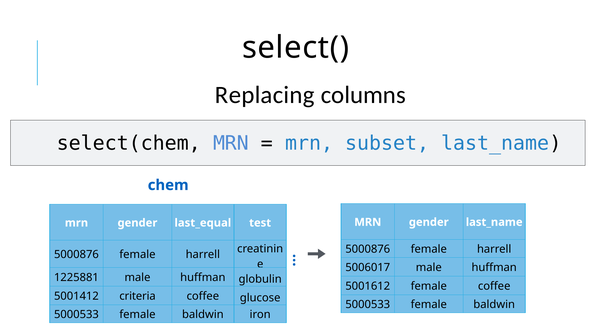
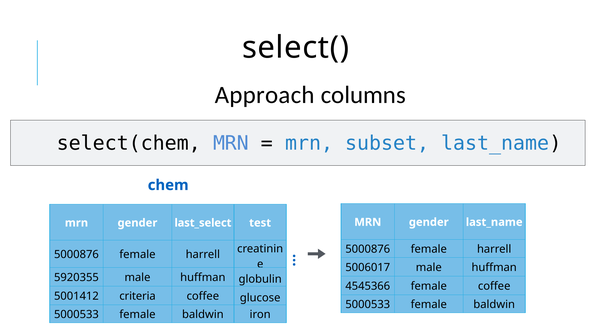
Replacing: Replacing -> Approach
last_equal: last_equal -> last_select
1225881: 1225881 -> 5920355
5001612: 5001612 -> 4545366
